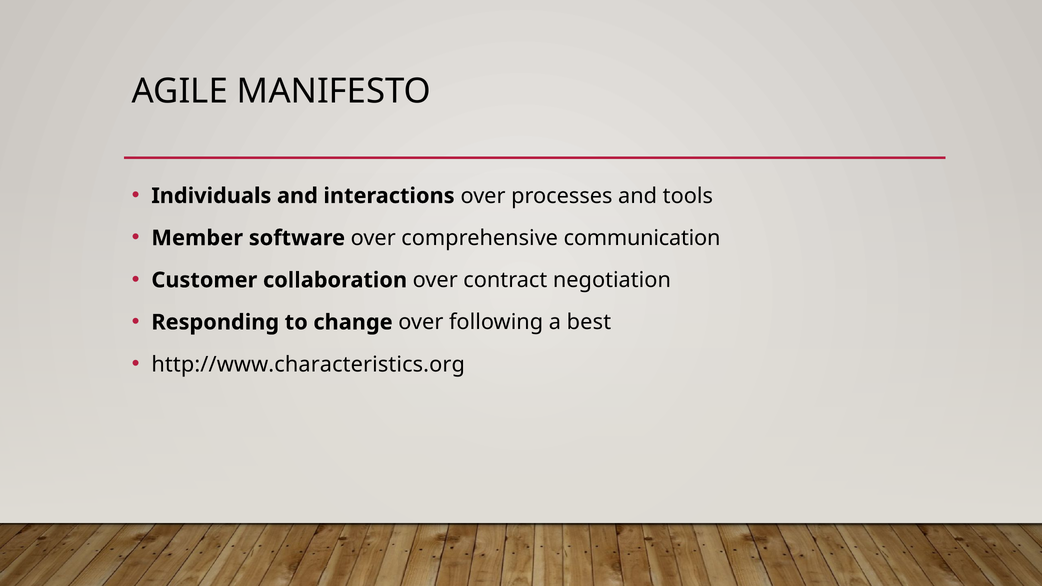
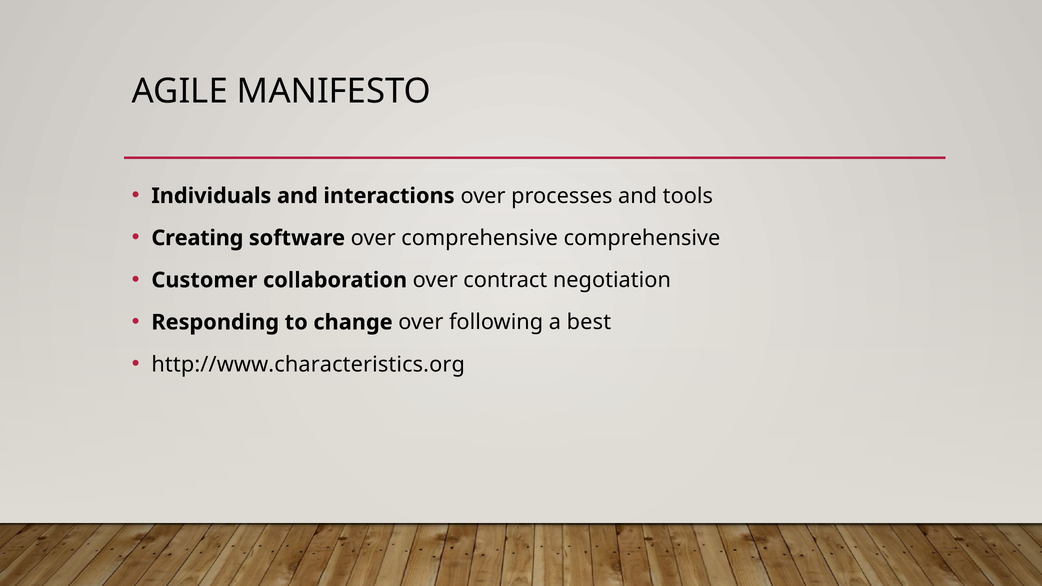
Member: Member -> Creating
comprehensive communication: communication -> comprehensive
